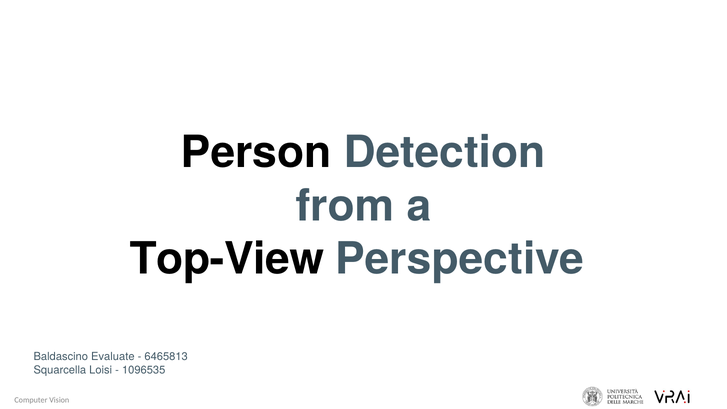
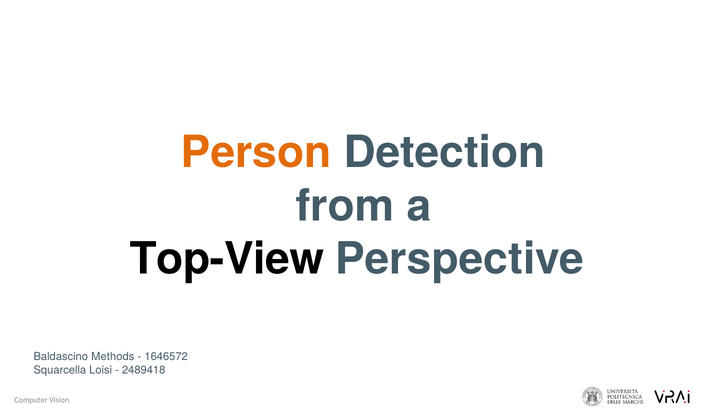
Person colour: black -> orange
Evaluate: Evaluate -> Methods
6465813: 6465813 -> 1646572
1096535: 1096535 -> 2489418
